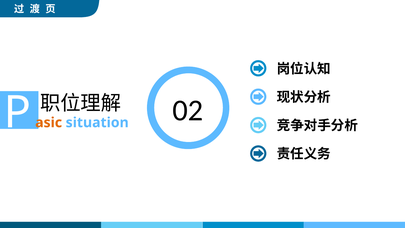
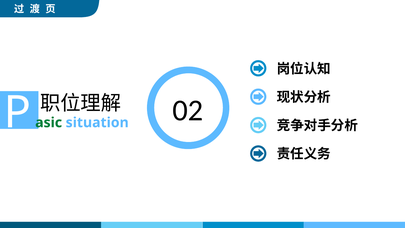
asic colour: orange -> green
